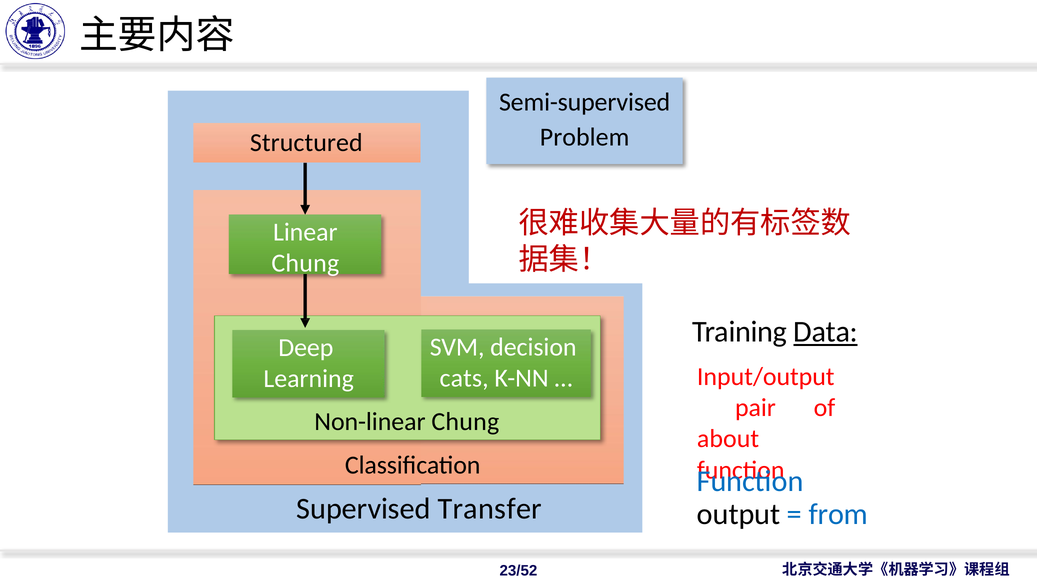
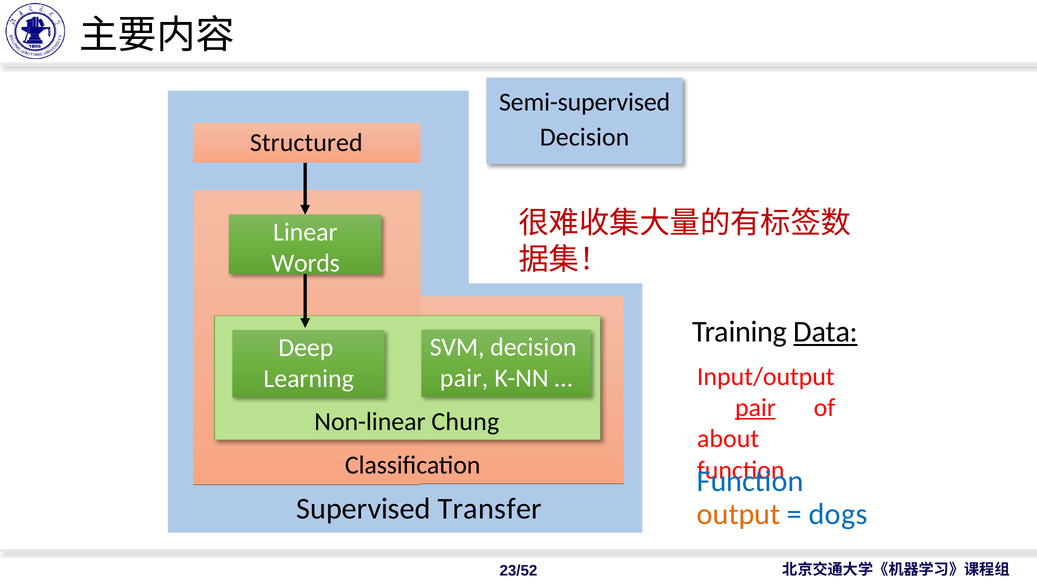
Problem at (585, 137): Problem -> Decision
Chung at (305, 263): Chung -> Words
cats at (464, 379): cats -> pair
pair at (755, 408) underline: none -> present
output colour: black -> orange
from: from -> dogs
